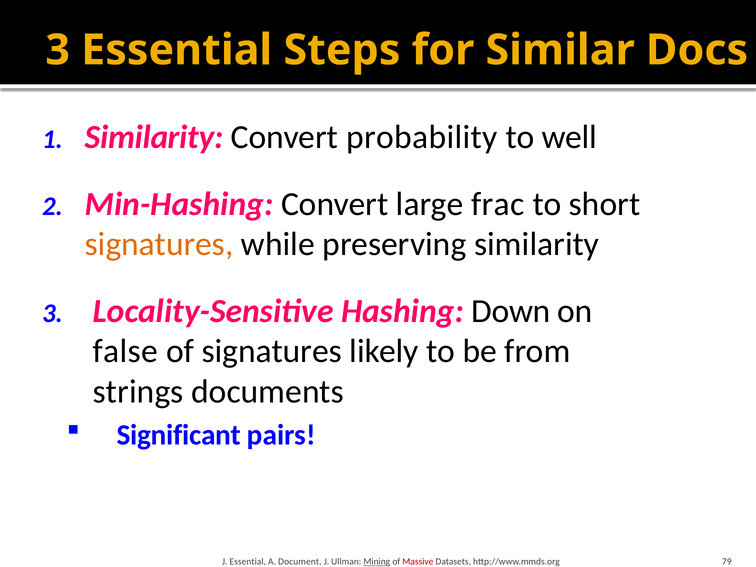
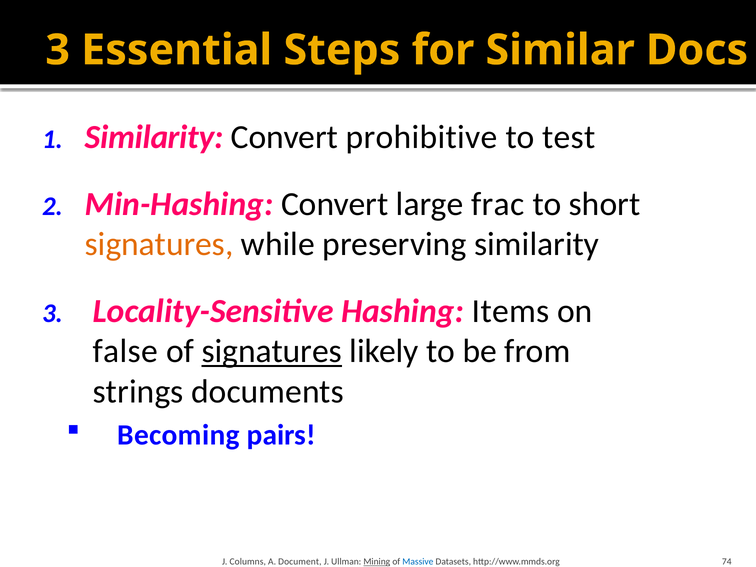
probability: probability -> prohibitive
well: well -> test
Down: Down -> Items
signatures at (272, 351) underline: none -> present
Significant: Significant -> Becoming
J Essential: Essential -> Columns
Massive colour: red -> blue
79: 79 -> 74
